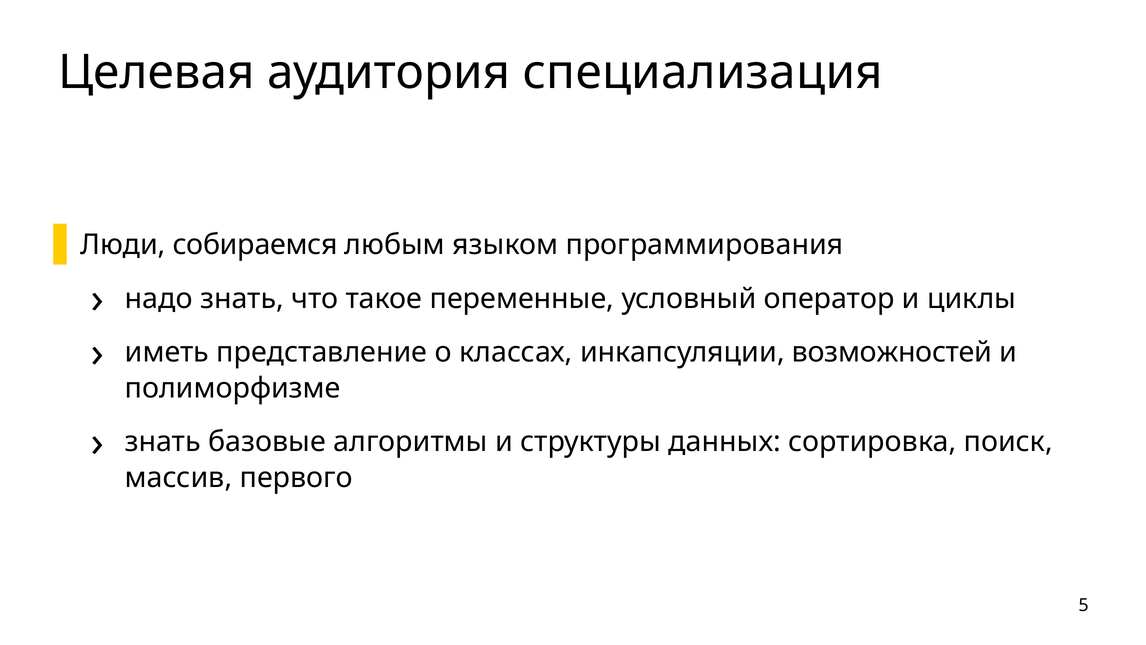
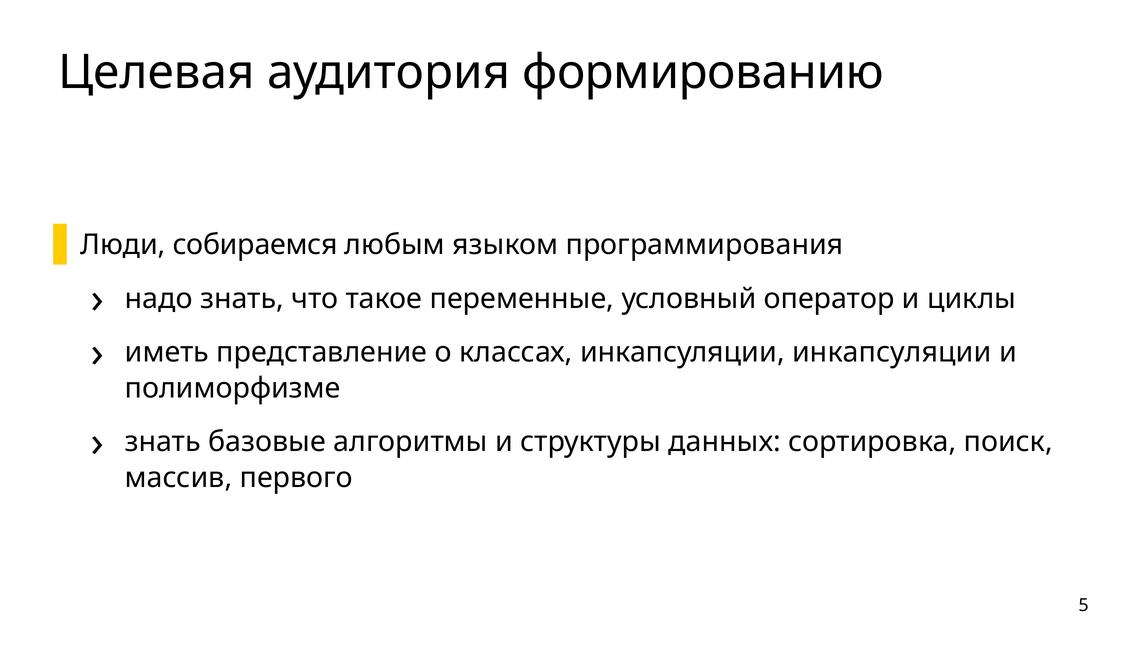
специализация: специализация -> формированию
инкапсуляции возможностей: возможностей -> инкапсуляции
